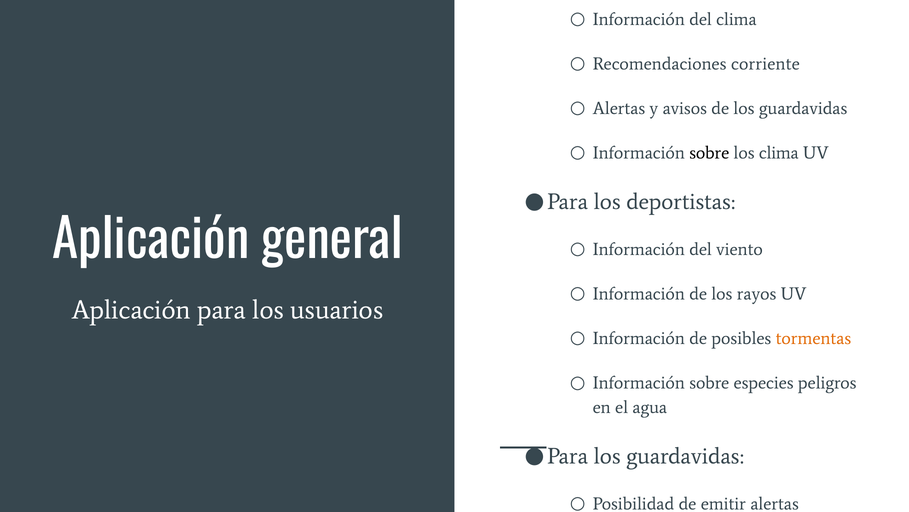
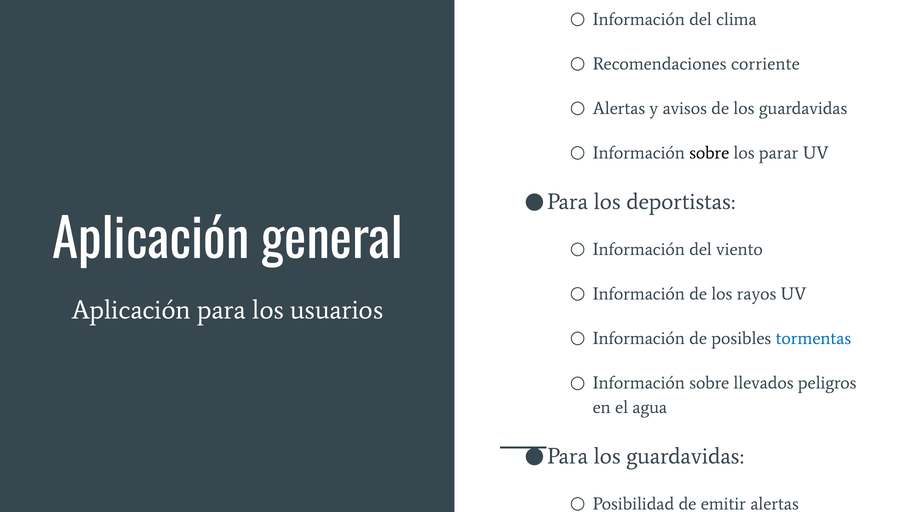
los clima: clima -> parar
tormentas colour: orange -> blue
especies: especies -> llevados
